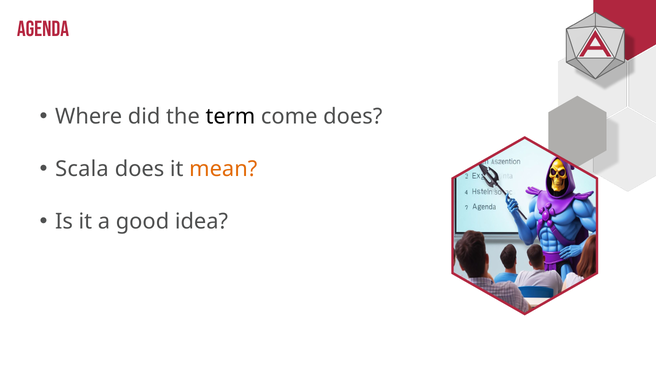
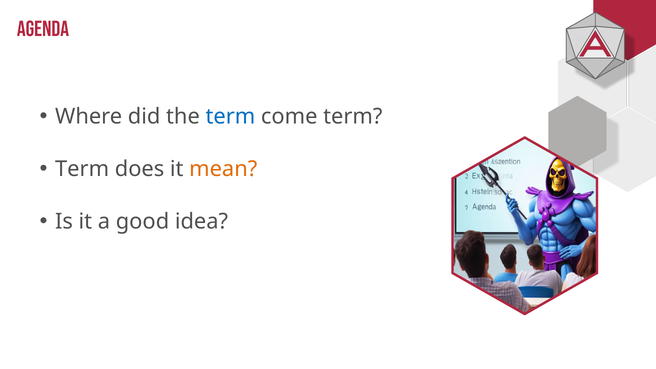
term at (230, 117) colour: black -> blue
come does: does -> term
Scala at (82, 169): Scala -> Term
